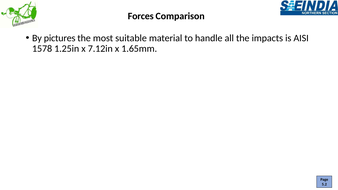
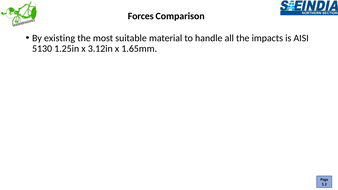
pictures: pictures -> existing
1578: 1578 -> 5130
7.12in: 7.12in -> 3.12in
